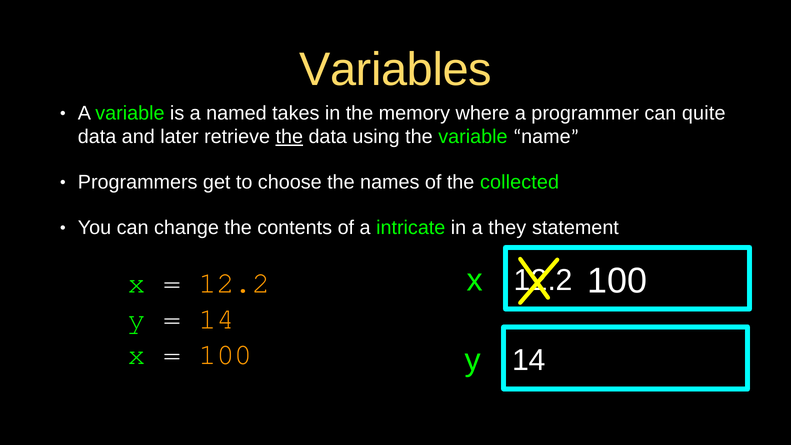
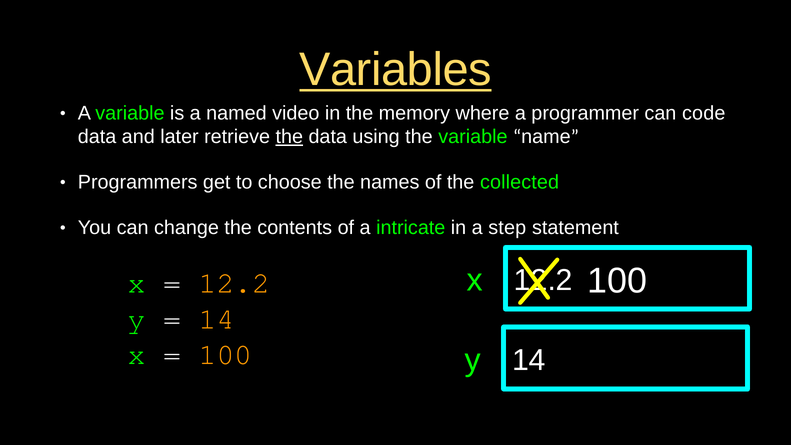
Variables underline: none -> present
takes: takes -> video
quite: quite -> code
they: they -> step
